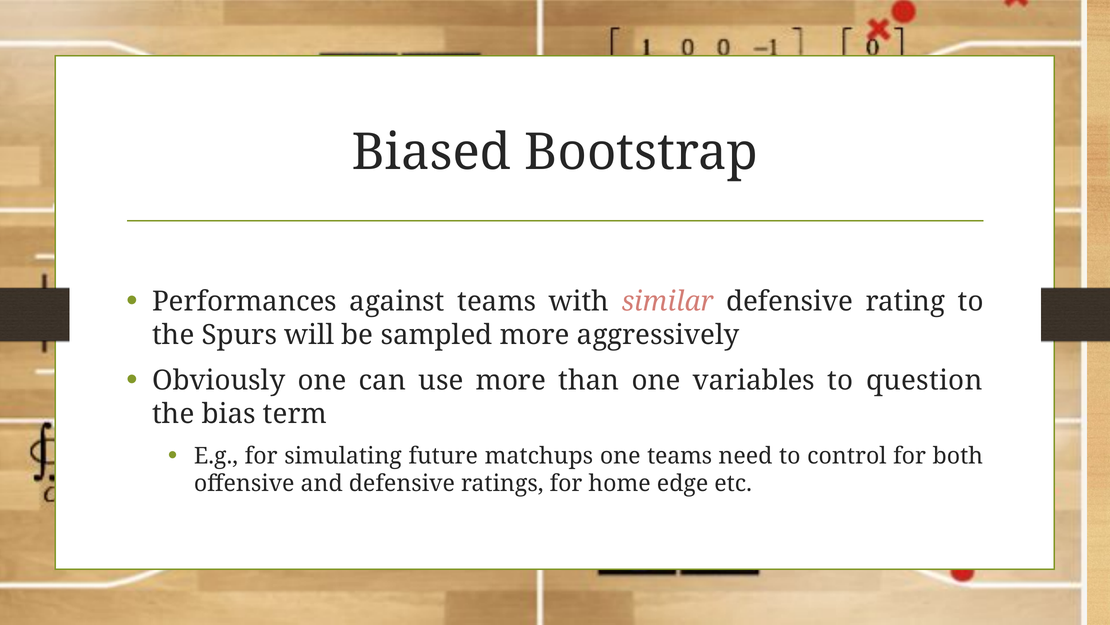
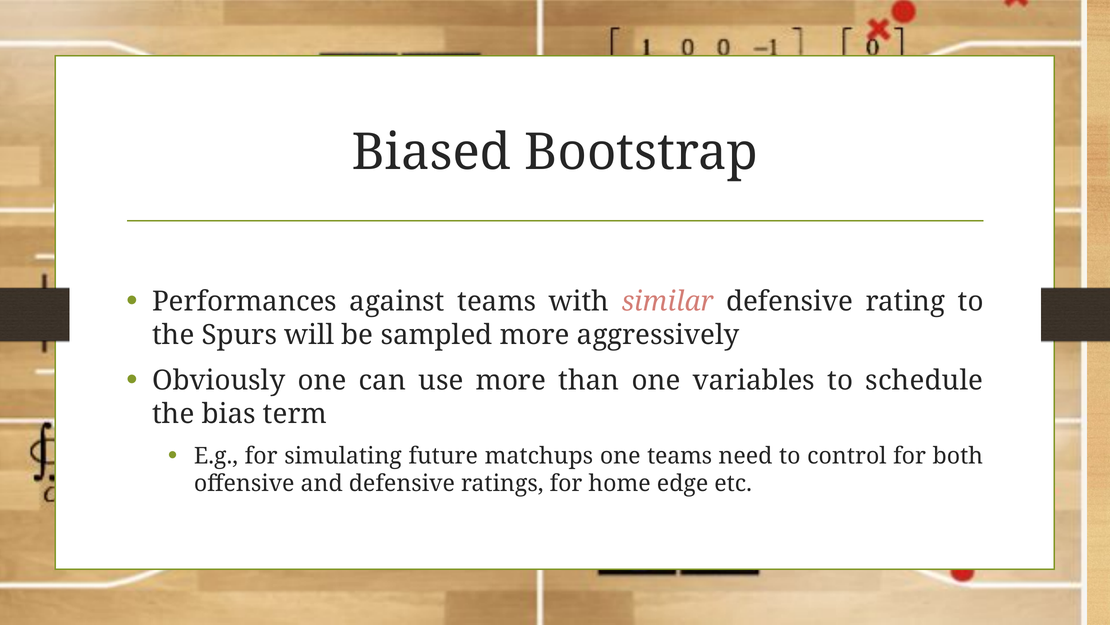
question: question -> schedule
